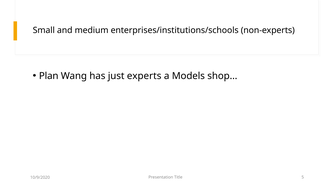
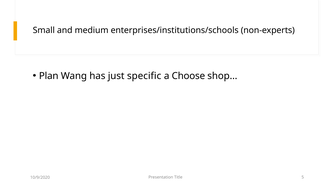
experts: experts -> specific
Models: Models -> Choose
